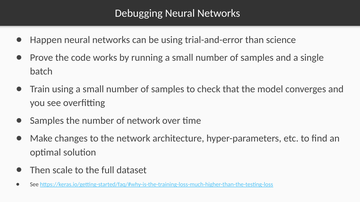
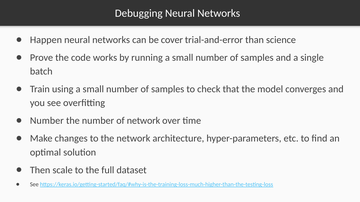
be using: using -> cover
Samples at (47, 121): Samples -> Number
